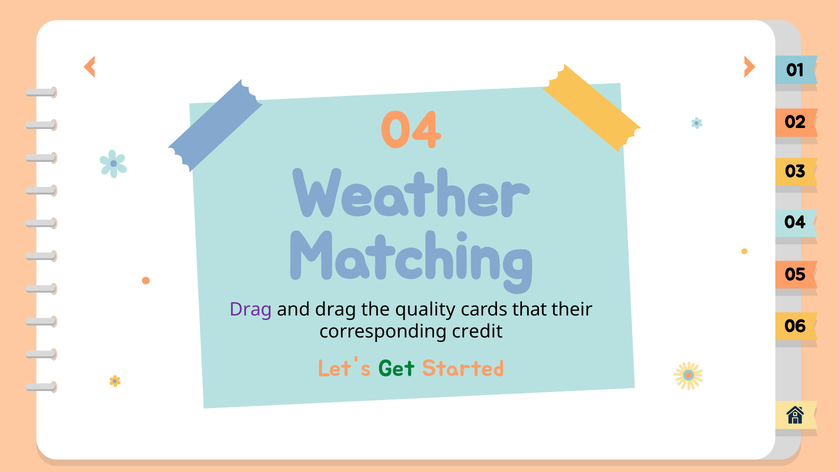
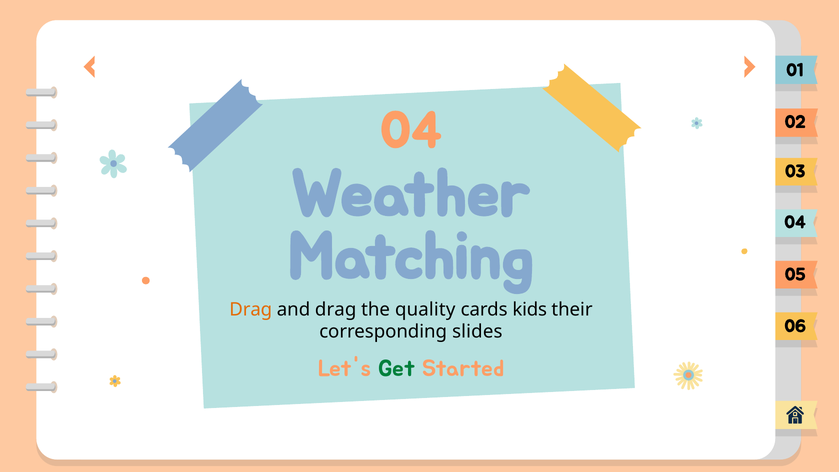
Drag at (251, 309) colour: purple -> orange
that: that -> kids
credit: credit -> slides
